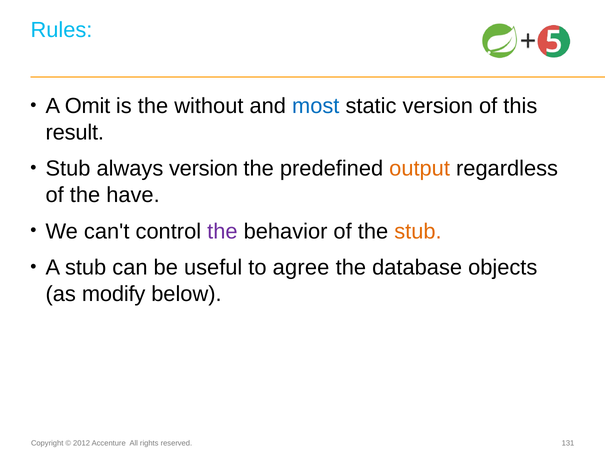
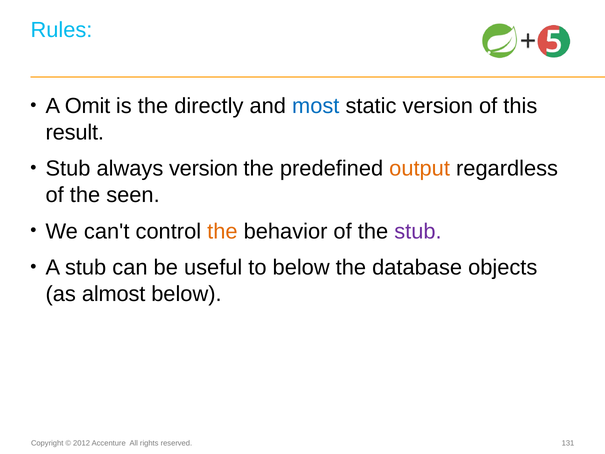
without: without -> directly
have: have -> seen
the at (222, 231) colour: purple -> orange
stub at (418, 231) colour: orange -> purple
to agree: agree -> below
modify: modify -> almost
